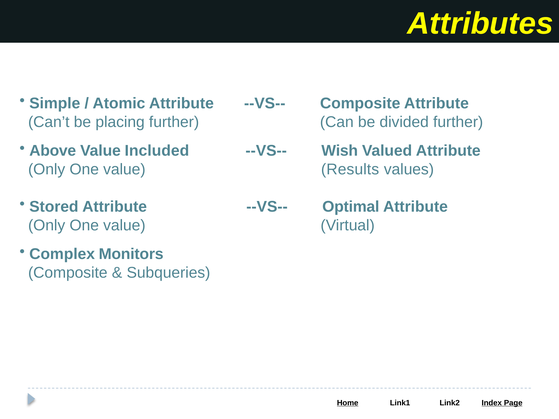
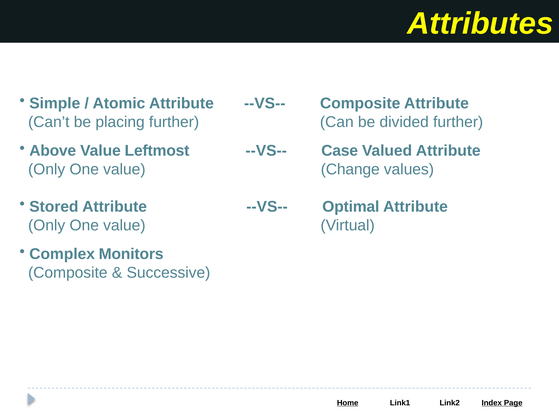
Included: Included -> Leftmost
Wish: Wish -> Case
Results: Results -> Change
Subqueries: Subqueries -> Successive
